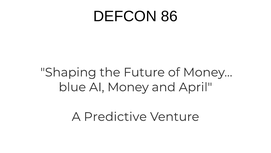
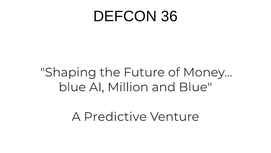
86: 86 -> 36
Money: Money -> Million
and April: April -> Blue
